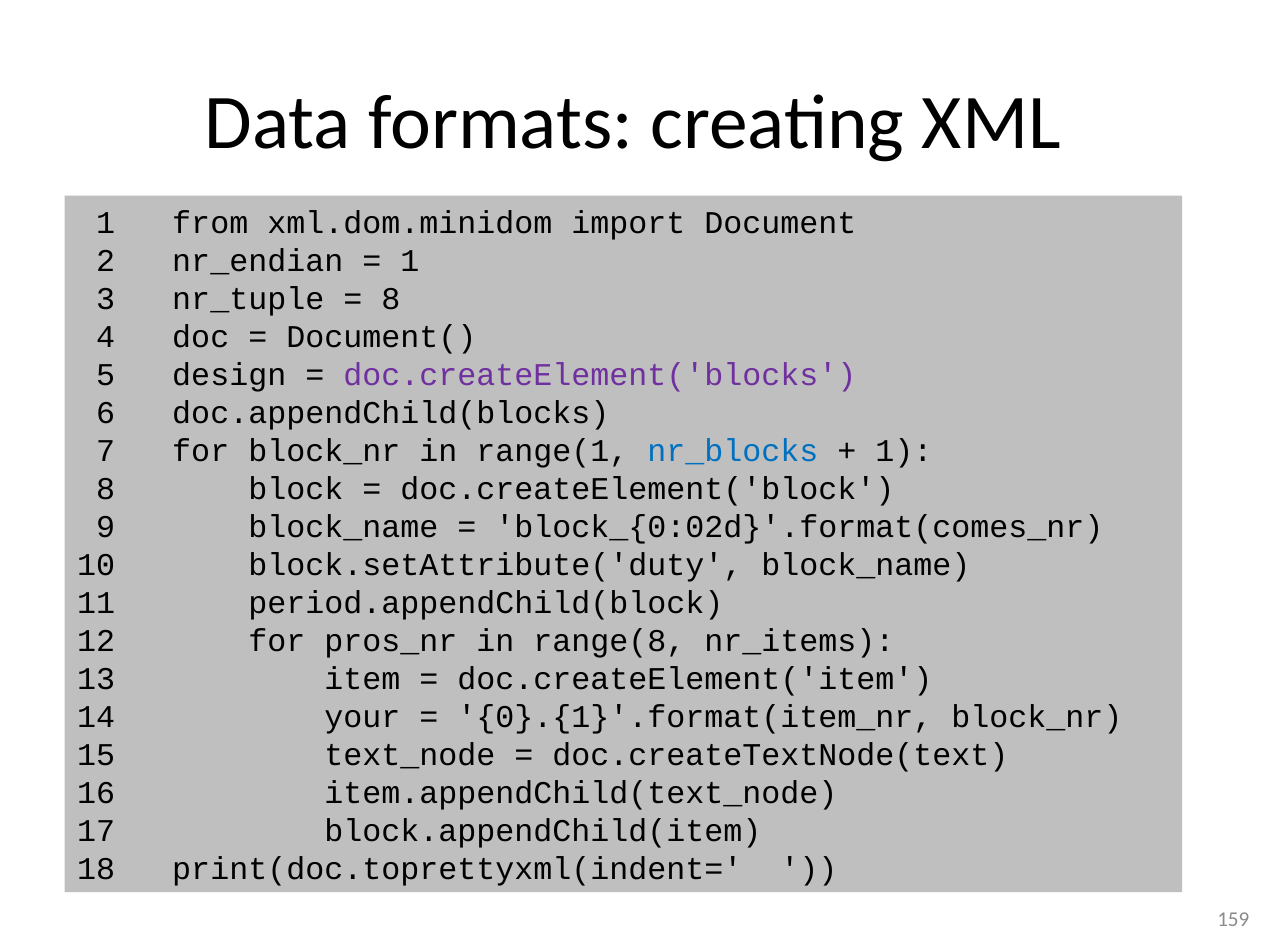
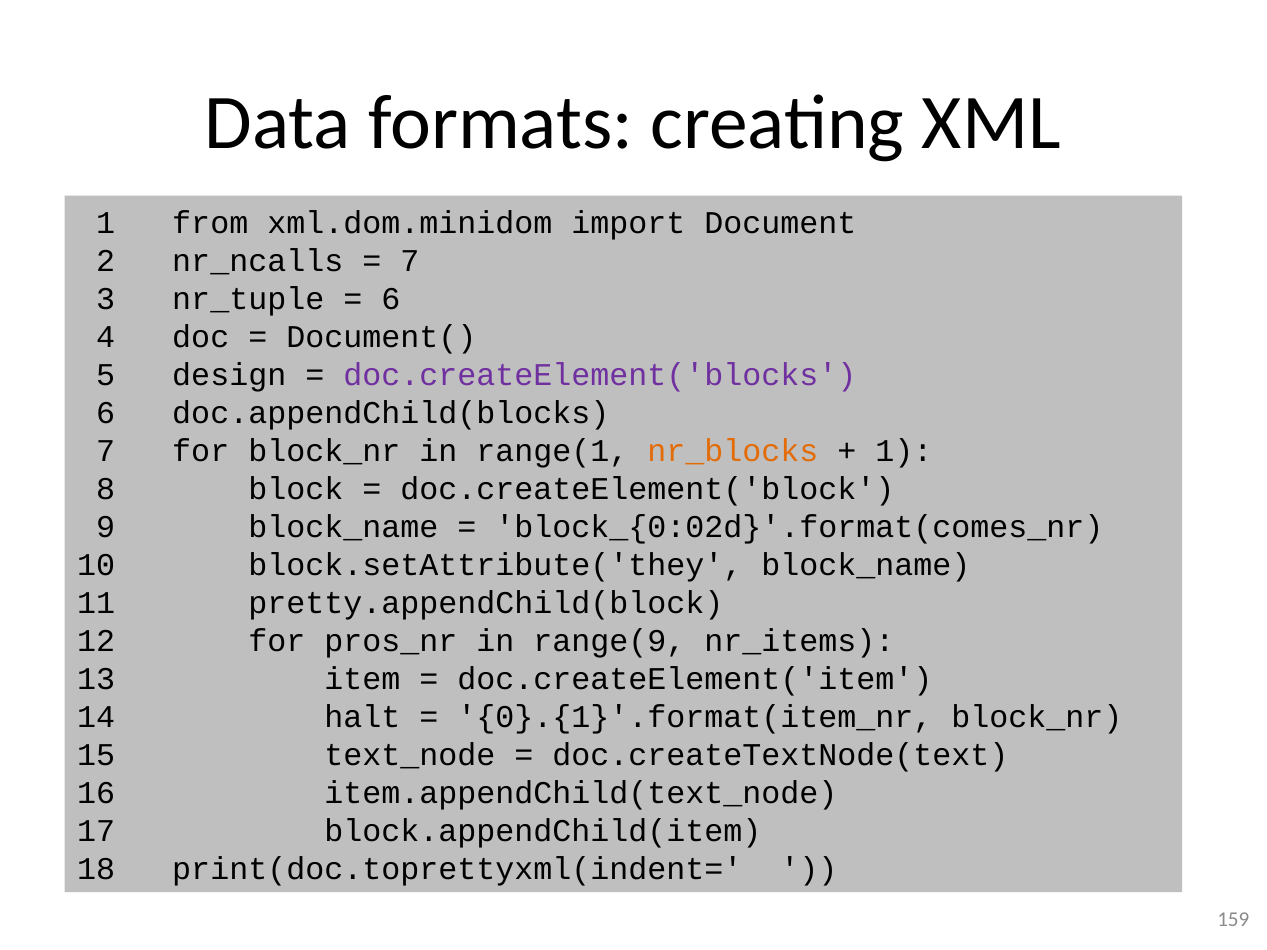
nr_endian: nr_endian -> nr_ncalls
1 at (410, 261): 1 -> 7
8 at (391, 299): 8 -> 6
nr_blocks colour: blue -> orange
block.setAttribute('duty: block.setAttribute('duty -> block.setAttribute('they
period.appendChild(block: period.appendChild(block -> pretty.appendChild(block
range(8: range(8 -> range(9
your: your -> halt
